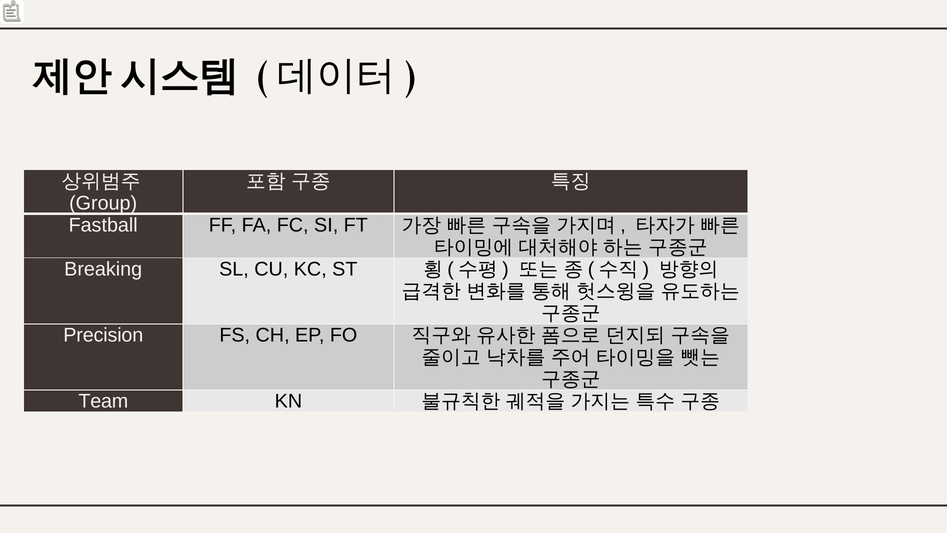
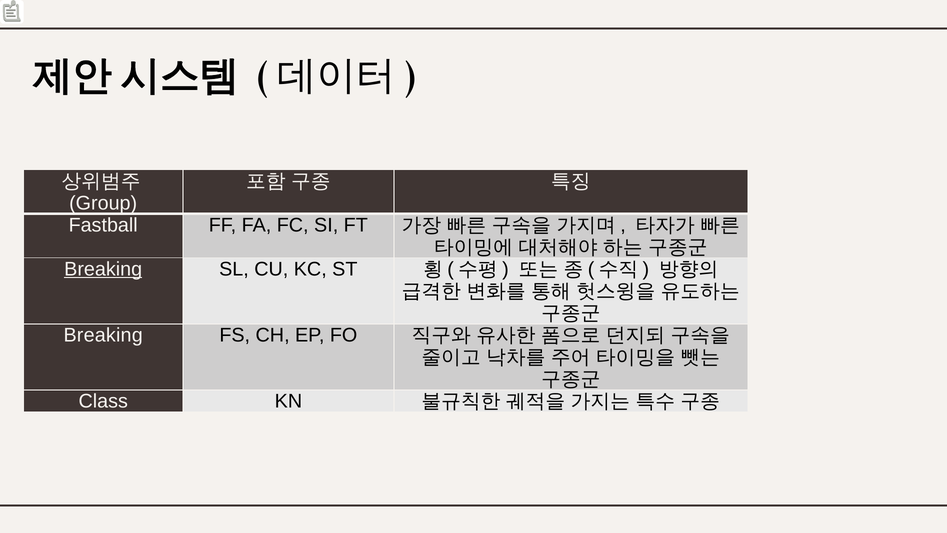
Breaking at (103, 269) underline: none -> present
Precision at (103, 335): Precision -> Breaking
Team: Team -> Class
